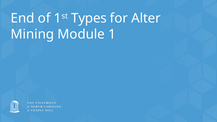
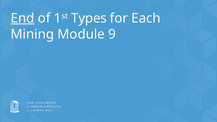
End underline: none -> present
Alter: Alter -> Each
Module 1: 1 -> 9
